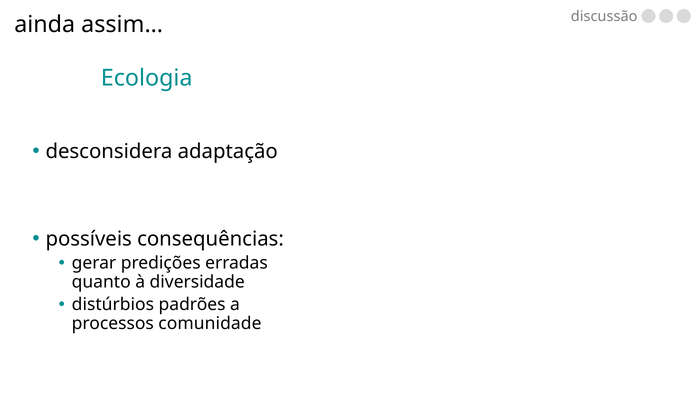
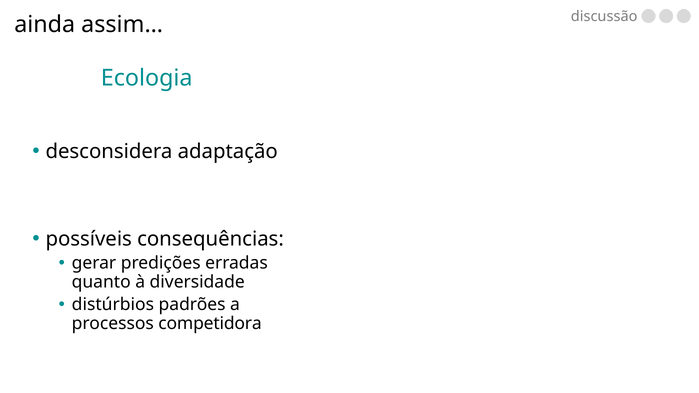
comunidade: comunidade -> competidora
